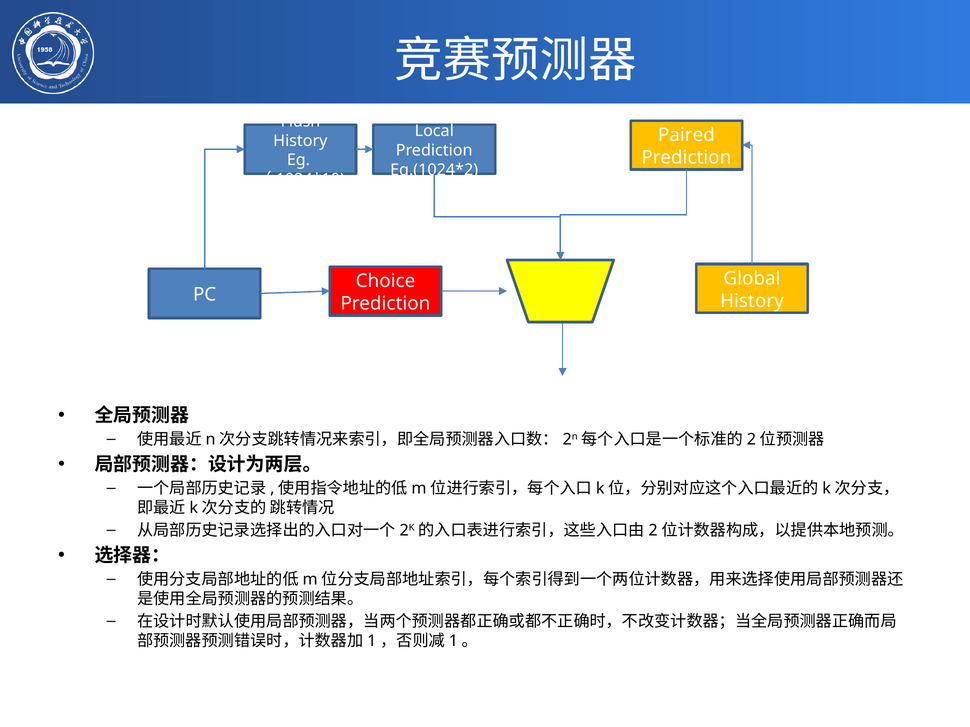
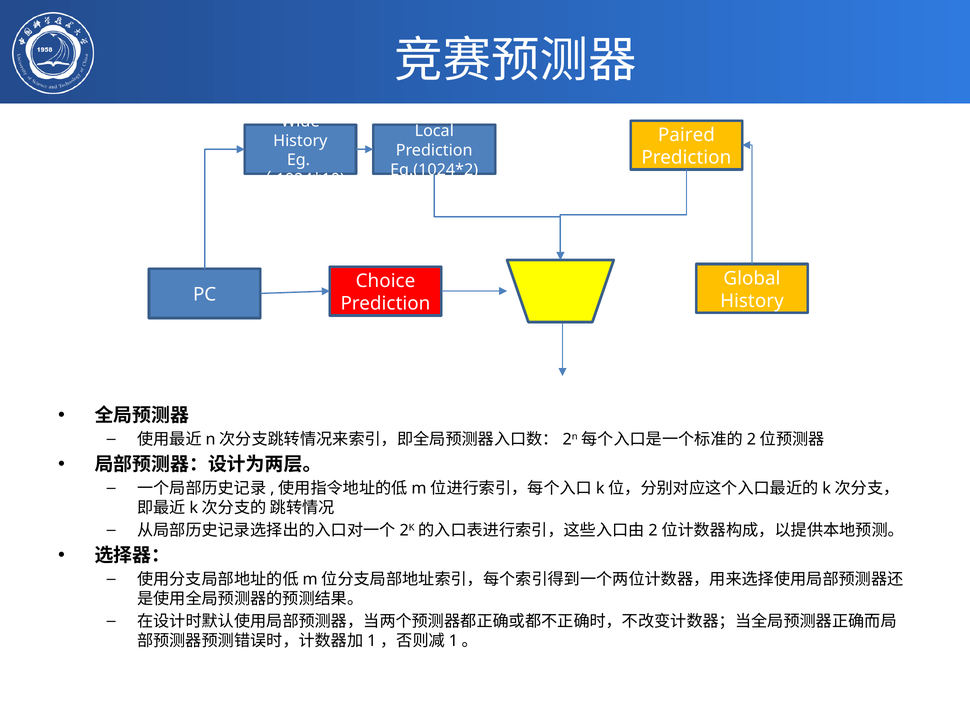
Flush: Flush -> Wide
